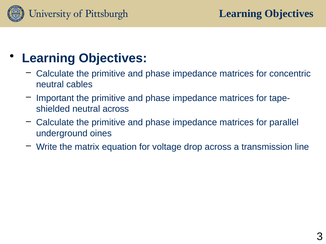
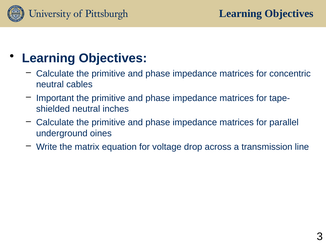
neutral across: across -> inches
